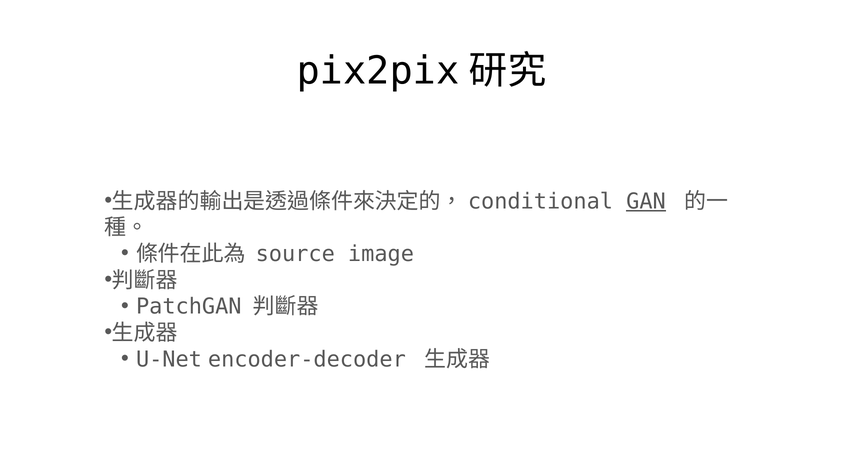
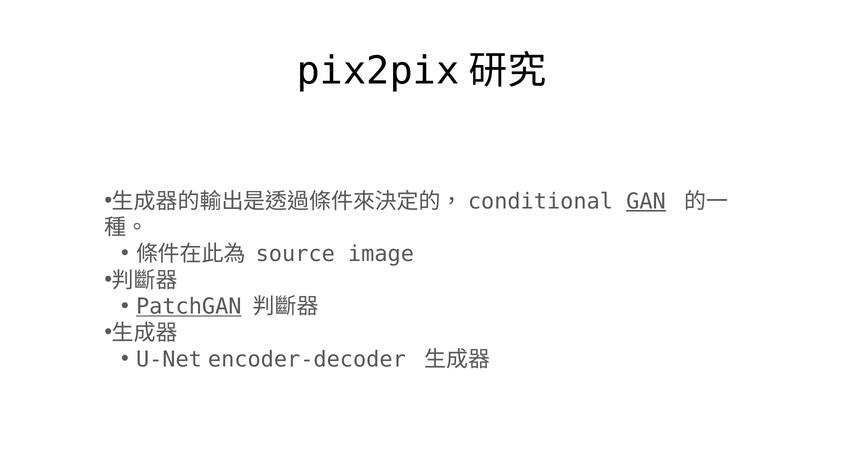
PatchGAN underline: none -> present
